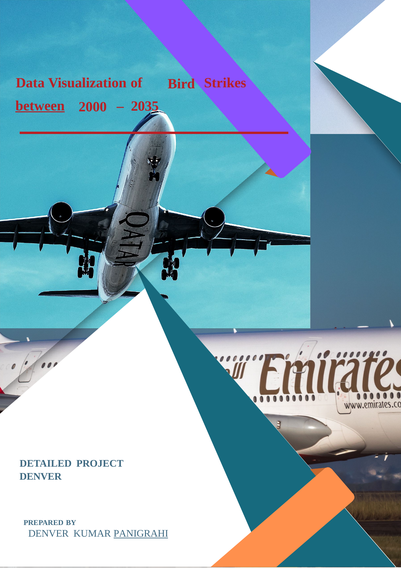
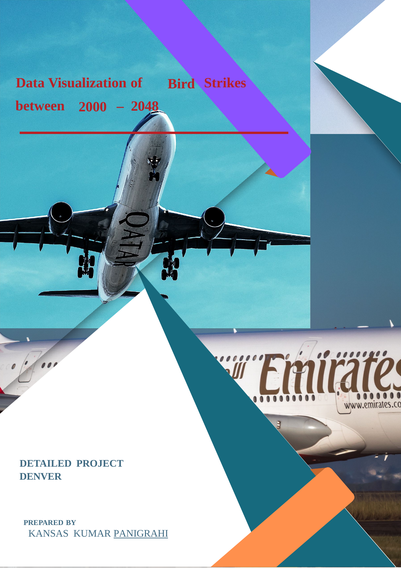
between underline: present -> none
2035: 2035 -> 2048
DENVER at (48, 534): DENVER -> KANSAS
